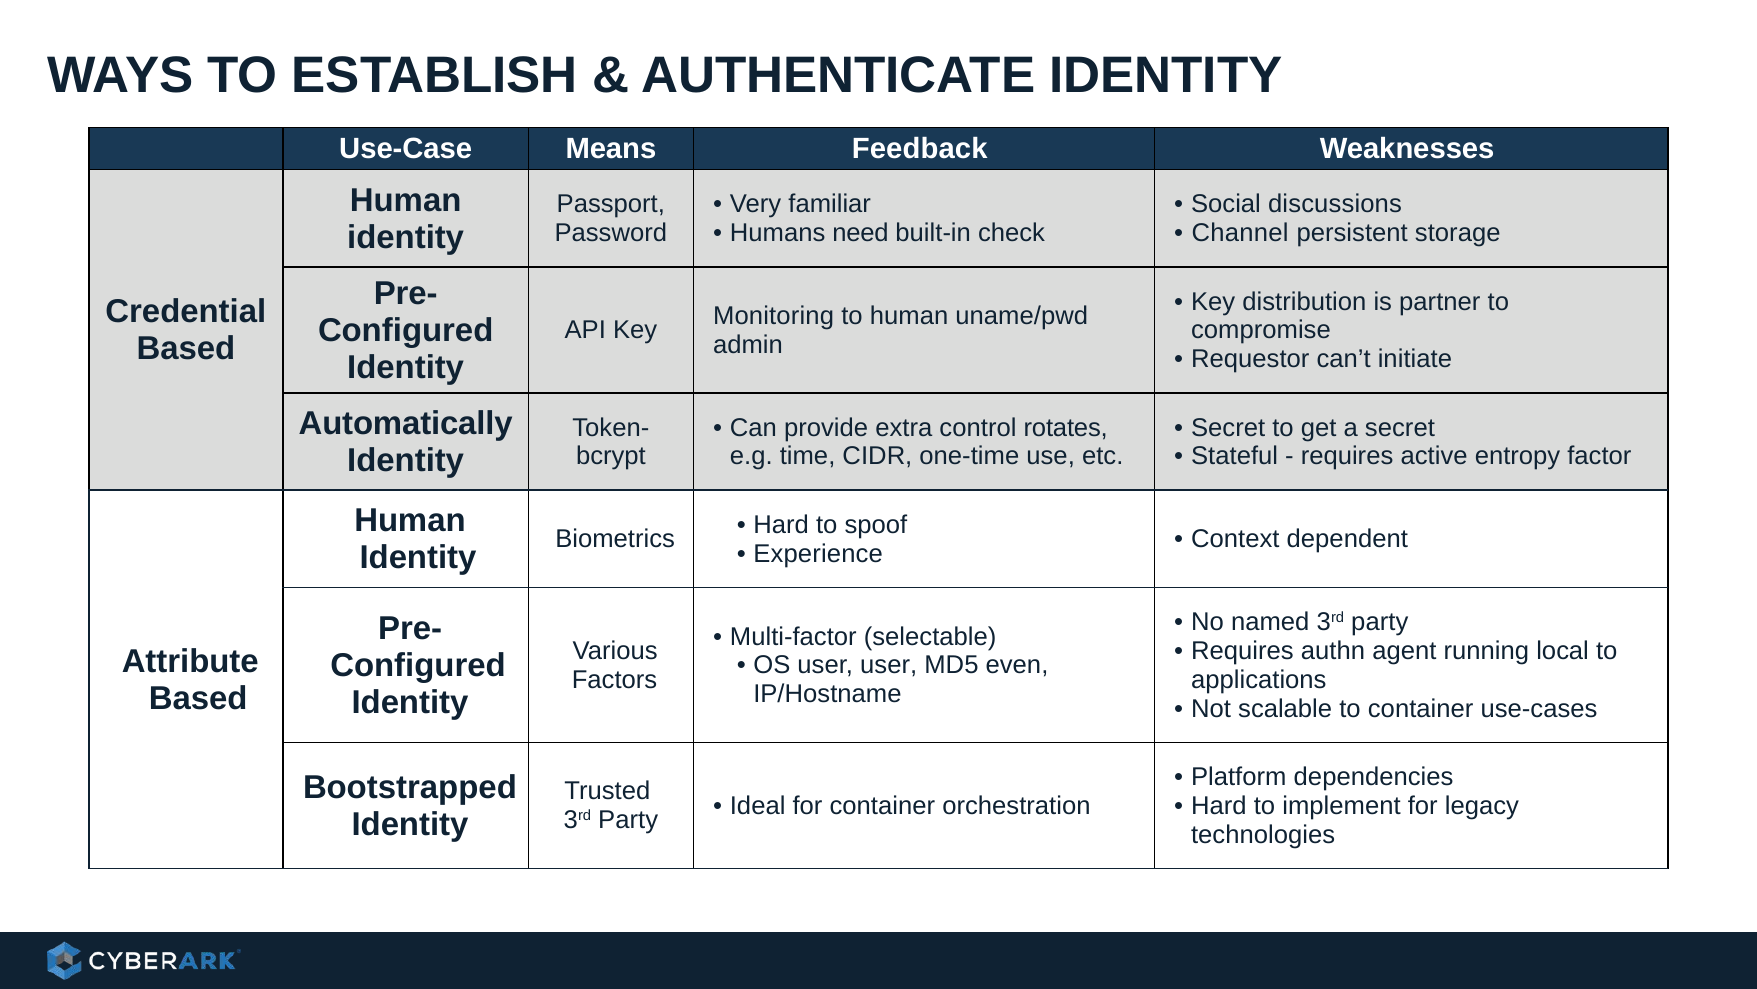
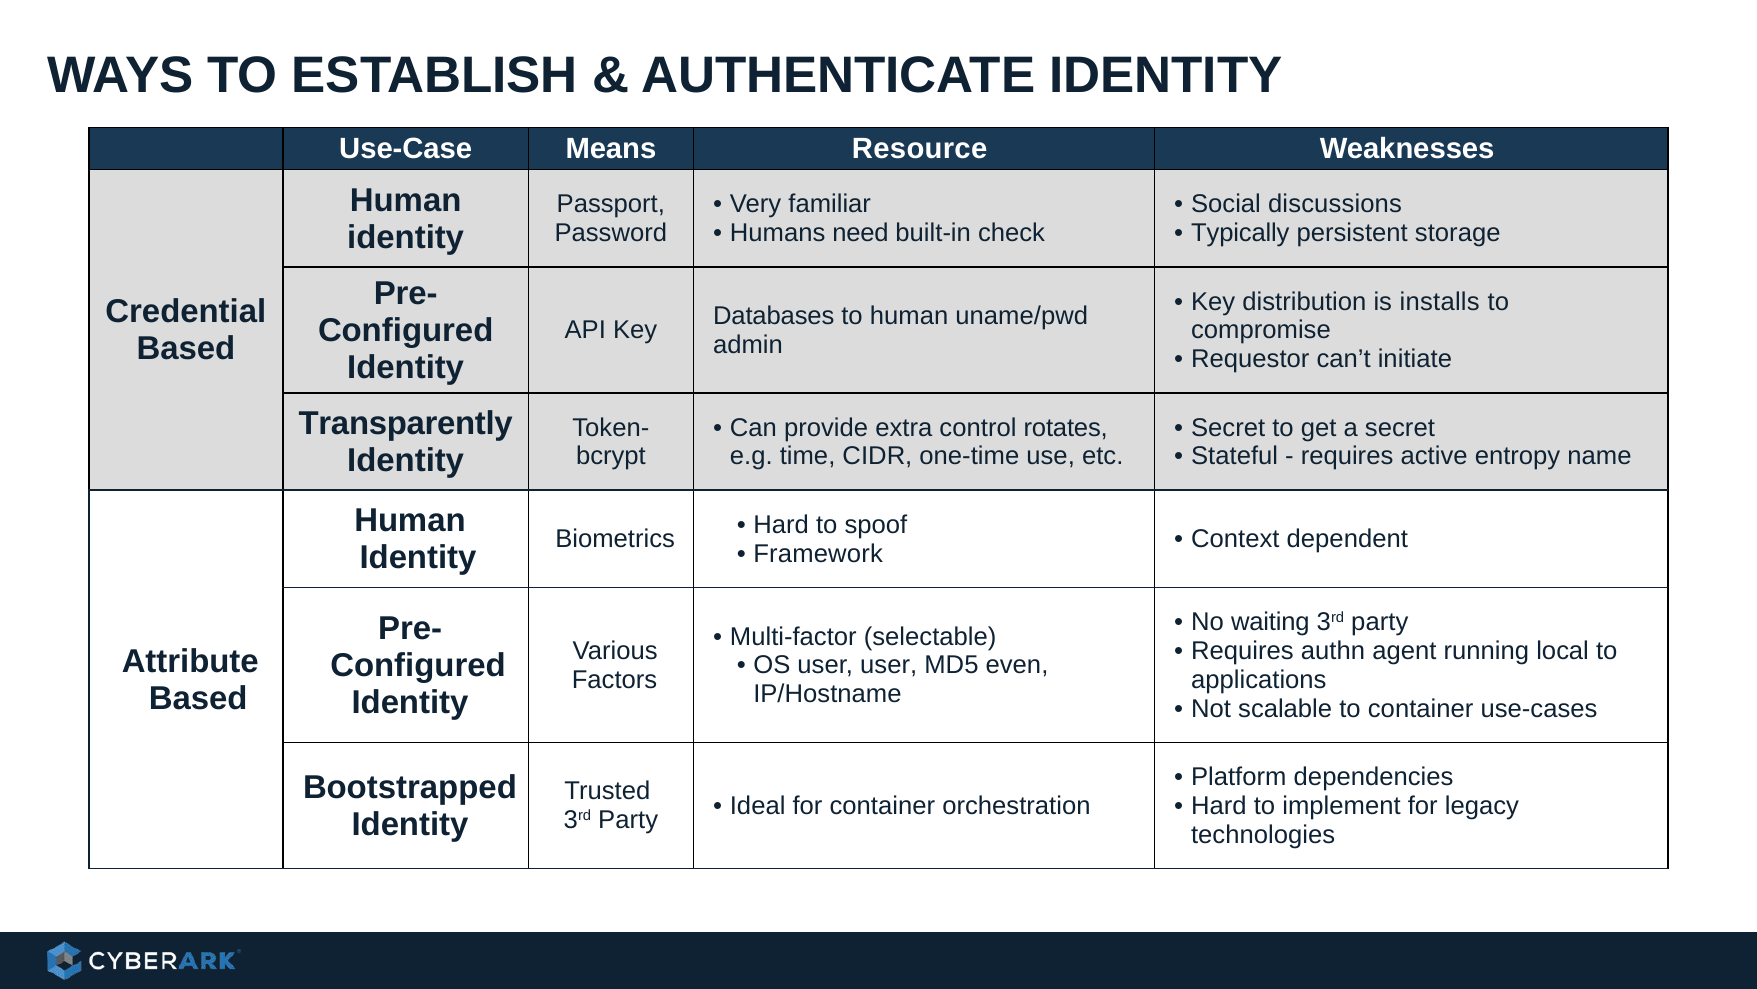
Feedback: Feedback -> Resource
Channel: Channel -> Typically
partner: partner -> installs
Monitoring: Monitoring -> Databases
Automatically: Automatically -> Transparently
factor: factor -> name
Experience: Experience -> Framework
named: named -> waiting
